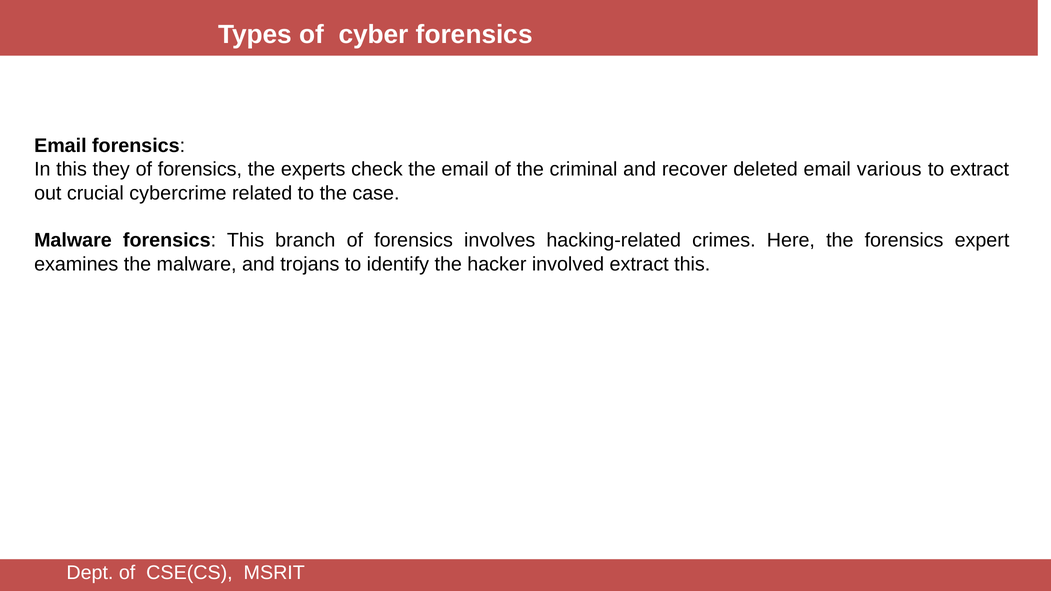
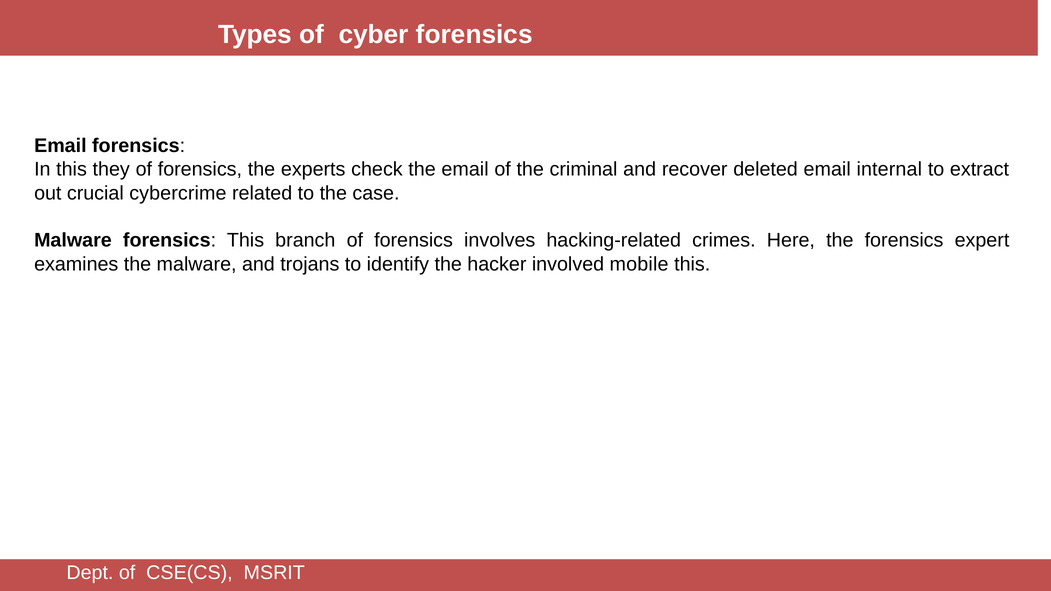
various: various -> internal
involved extract: extract -> mobile
